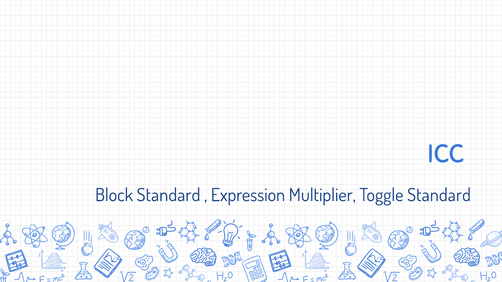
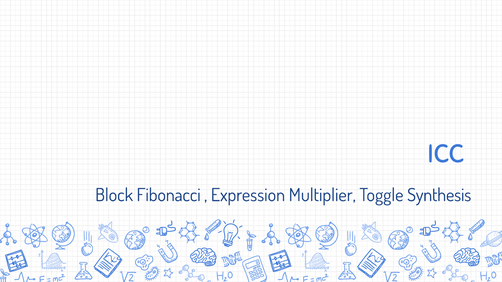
Block Standard: Standard -> Fibonacci
Toggle Standard: Standard -> Synthesis
